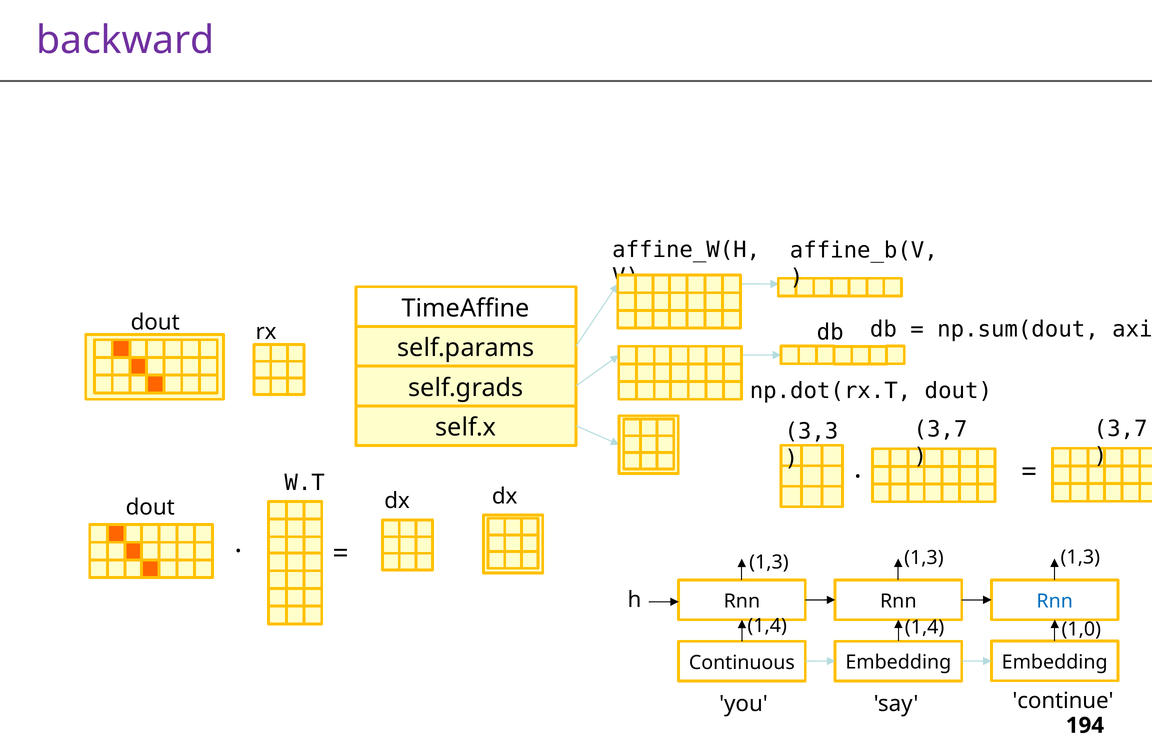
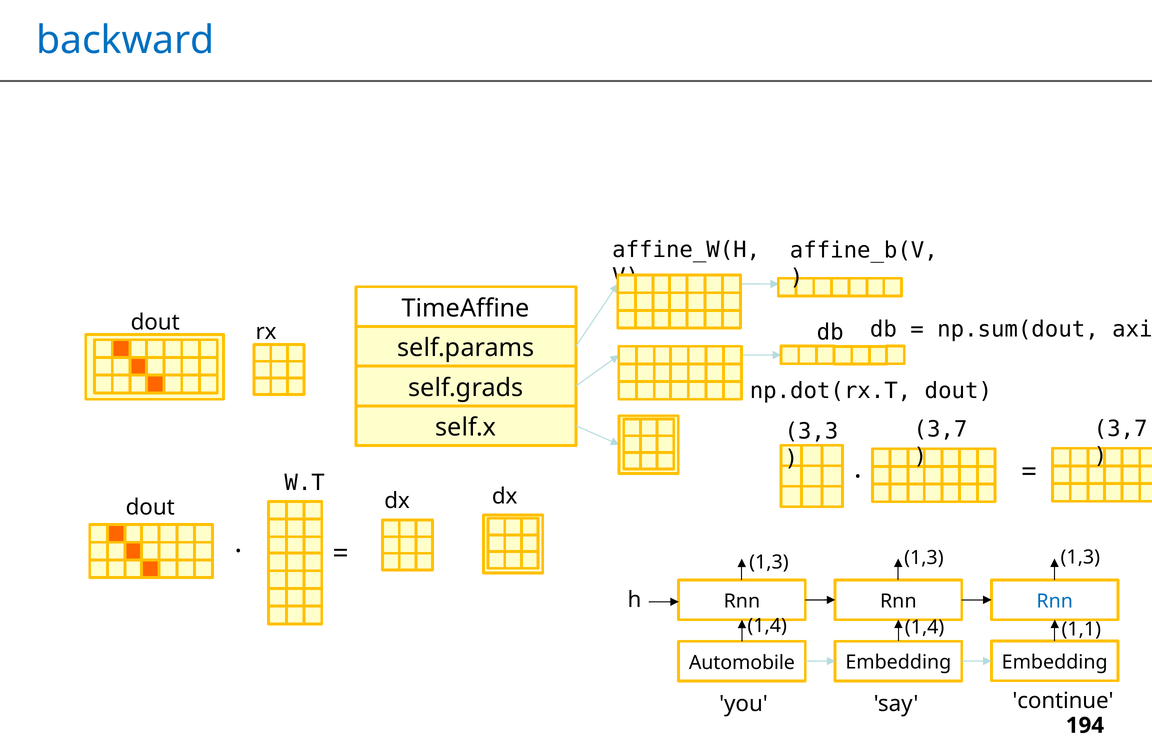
backward colour: purple -> blue
1,0: 1,0 -> 1,1
Continuous: Continuous -> Automobile
